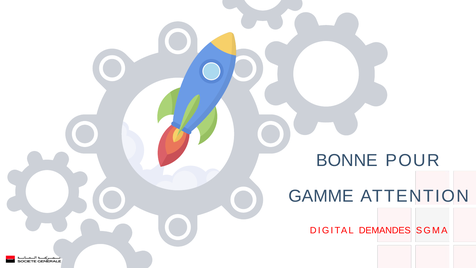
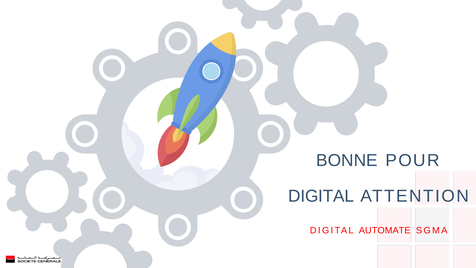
GAMME at (321, 196): GAMME -> DIGITAL
DEMANDES: DEMANDES -> AUTOMATE
